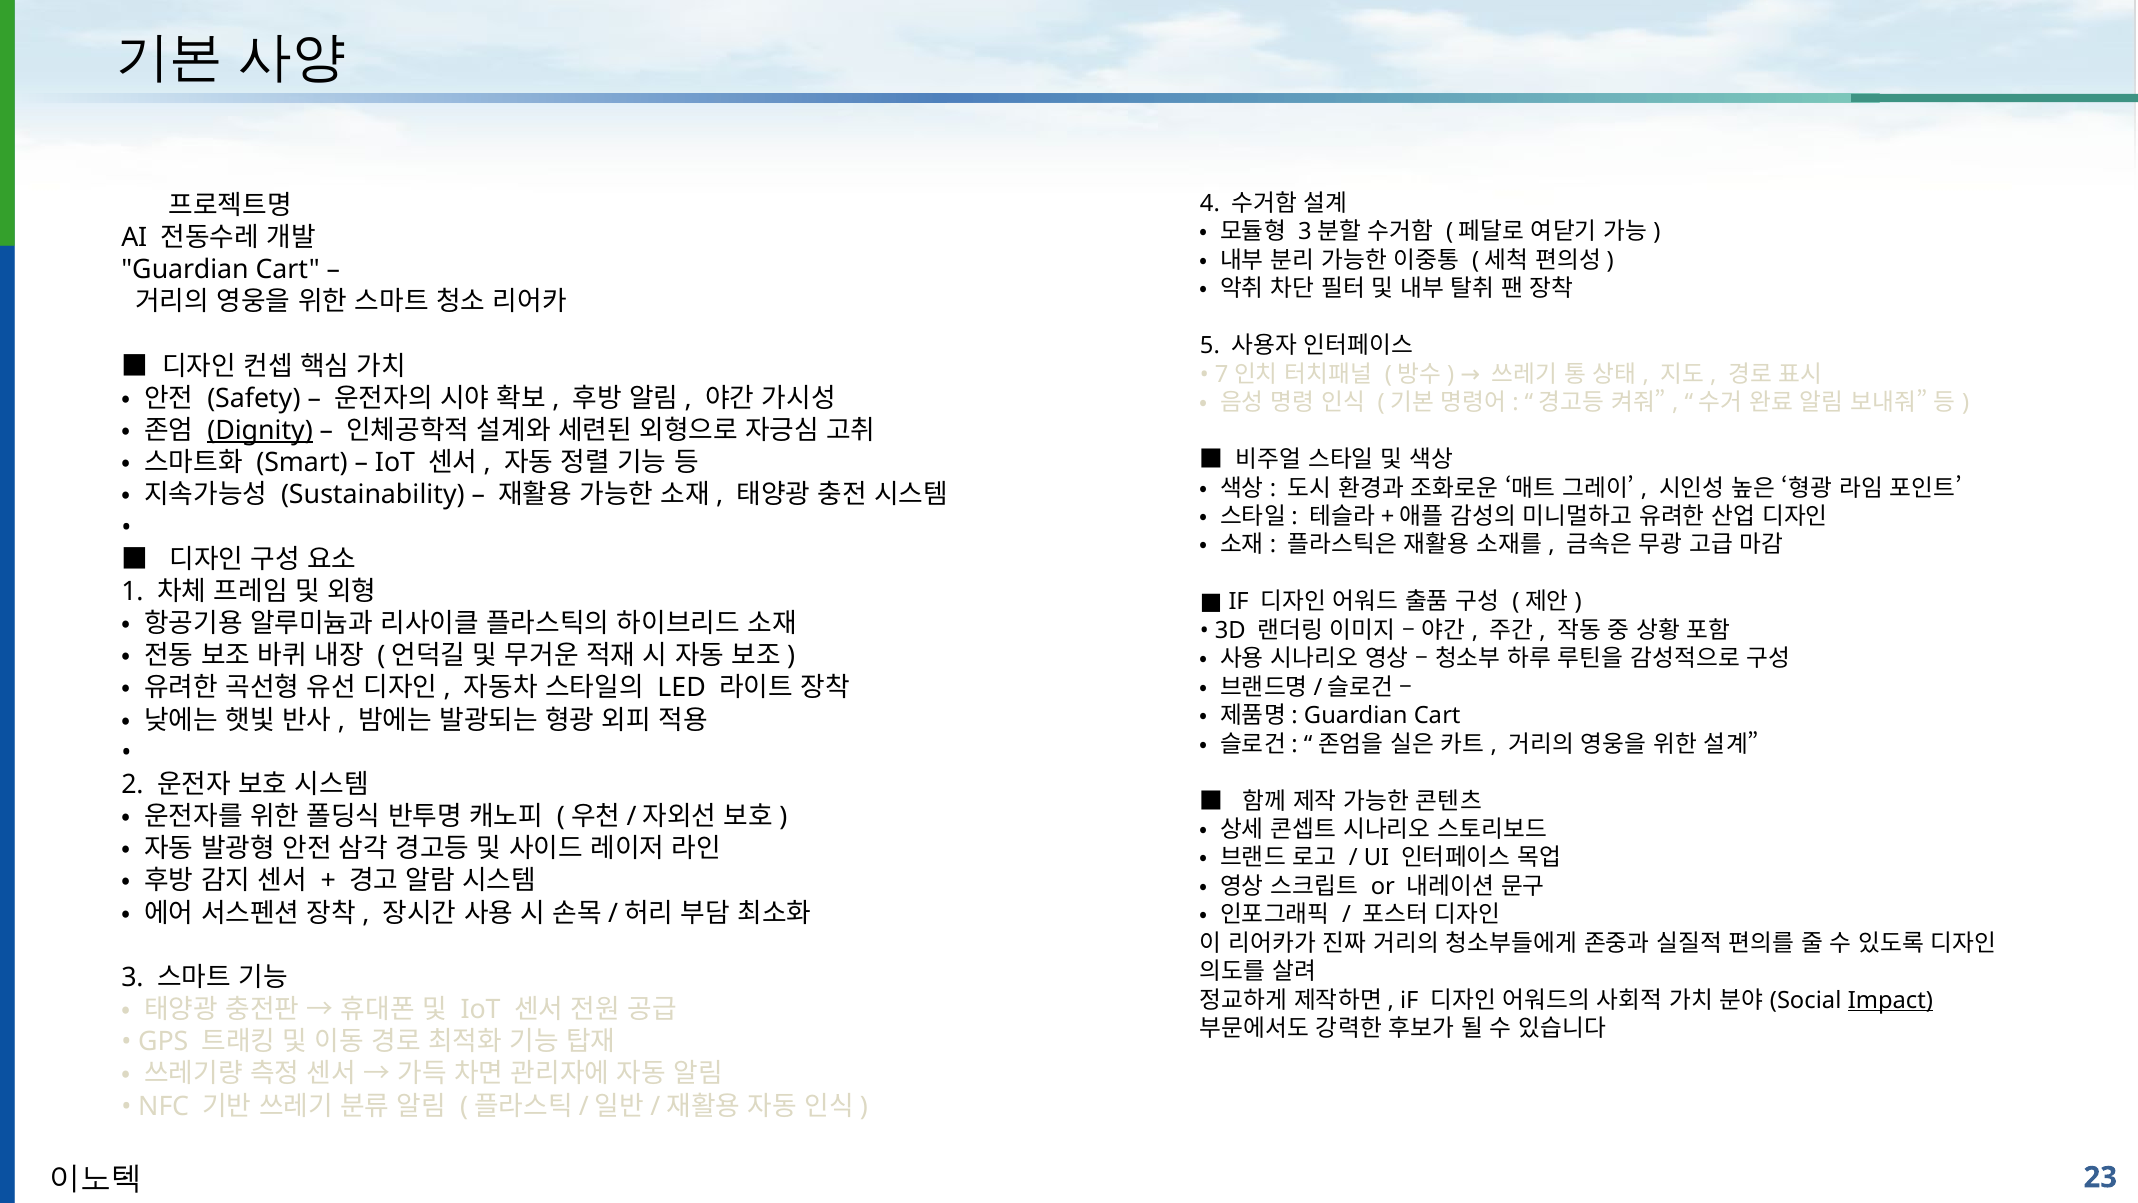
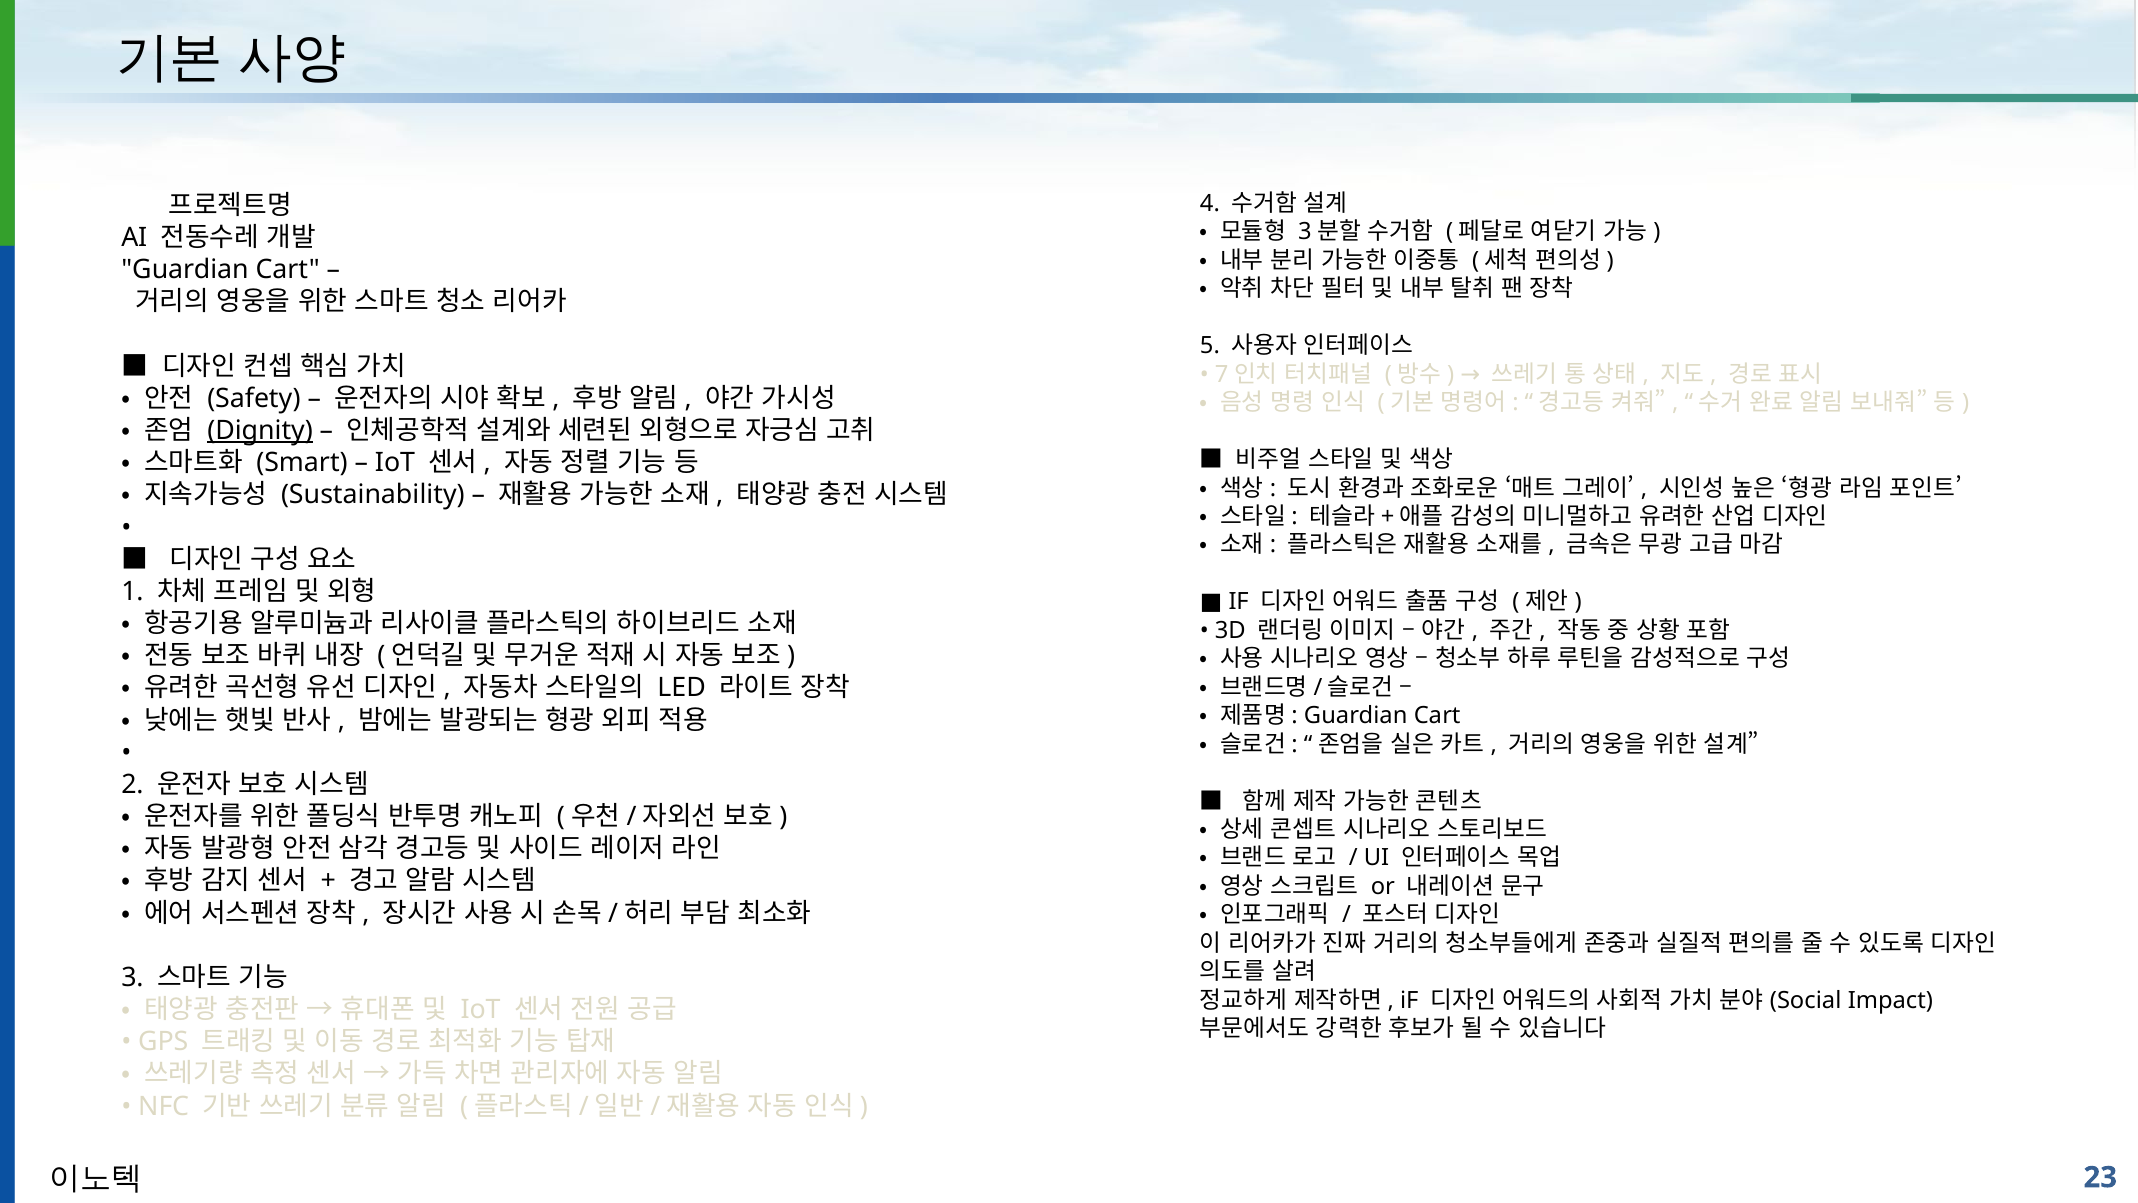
Impact underline: present -> none
